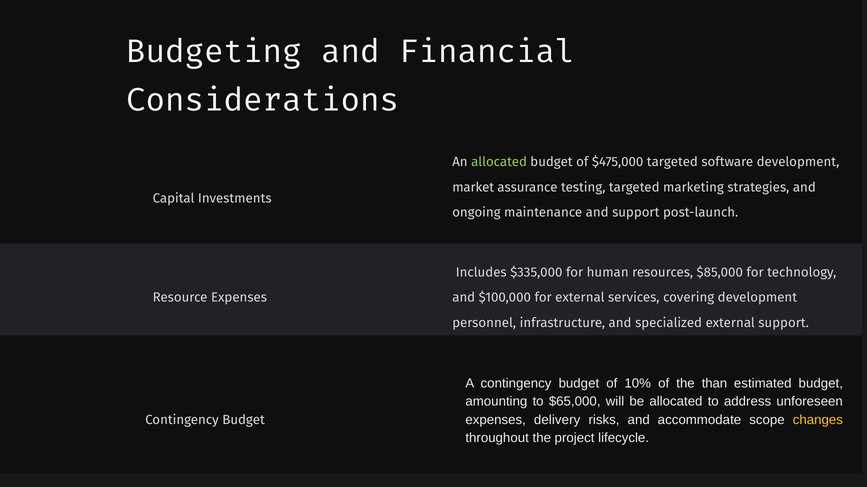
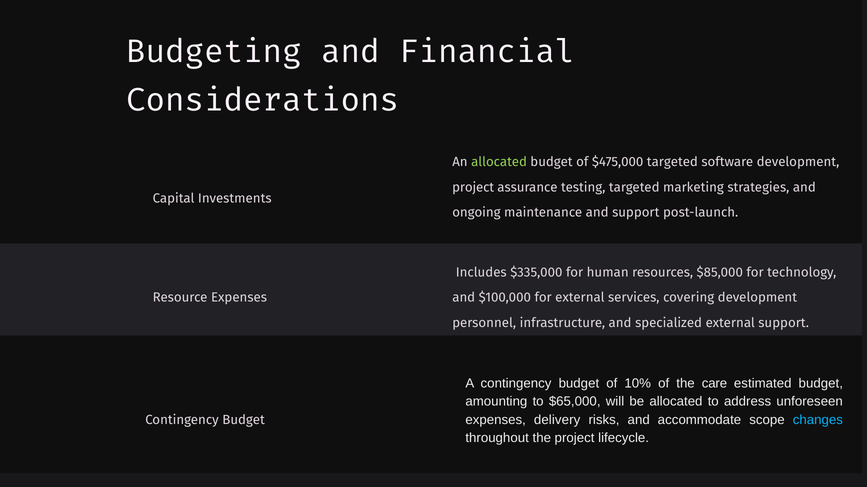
market at (473, 187): market -> project
than: than -> care
changes colour: yellow -> light blue
